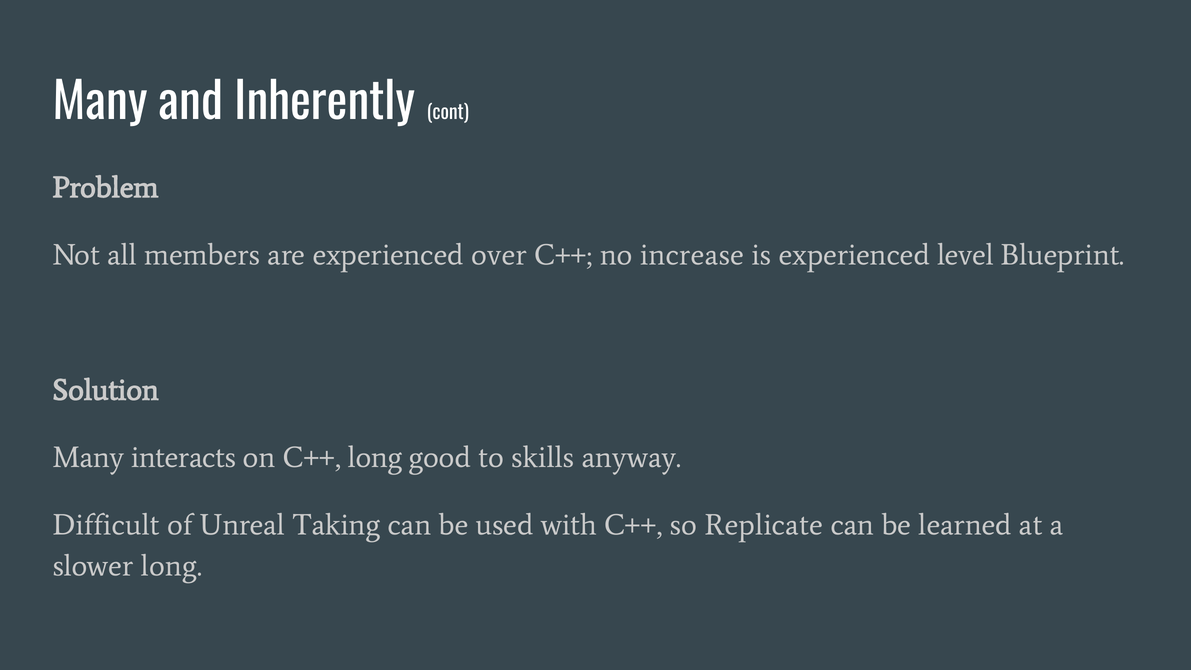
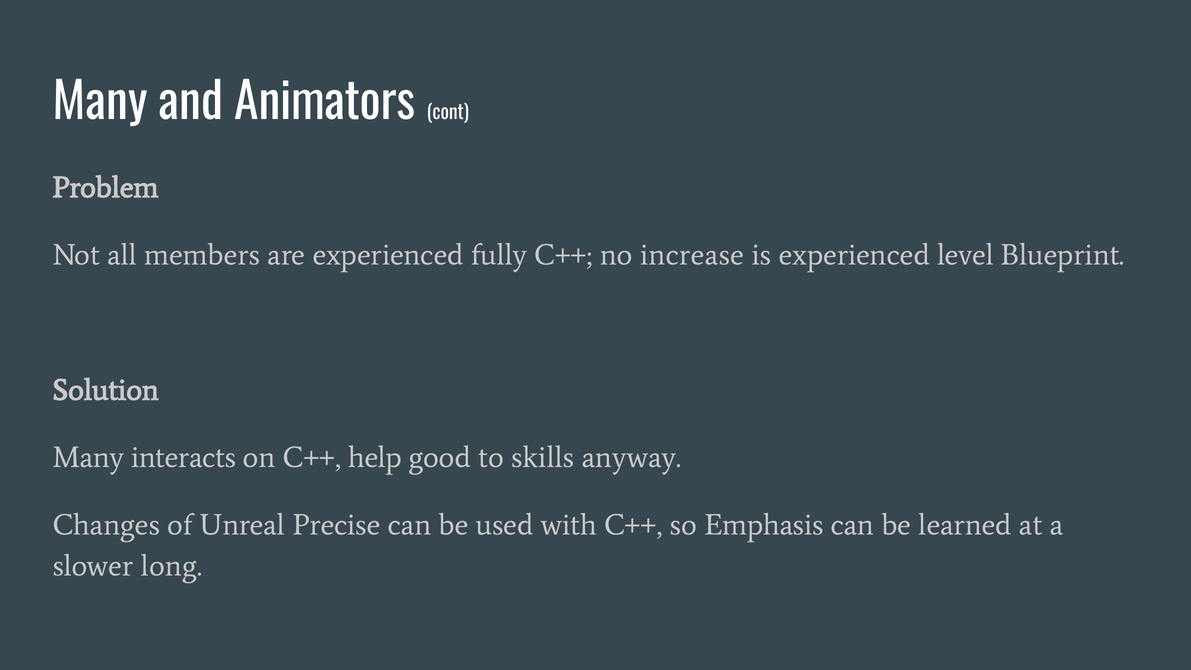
Inherently: Inherently -> Animators
over: over -> fully
C++ long: long -> help
Difficult: Difficult -> Changes
Taking: Taking -> Precise
Replicate: Replicate -> Emphasis
